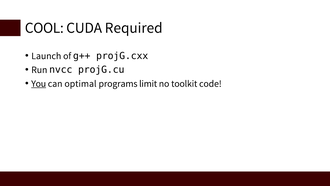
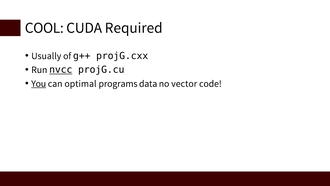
Launch: Launch -> Usually
nvcc underline: none -> present
limit: limit -> data
toolkit: toolkit -> vector
